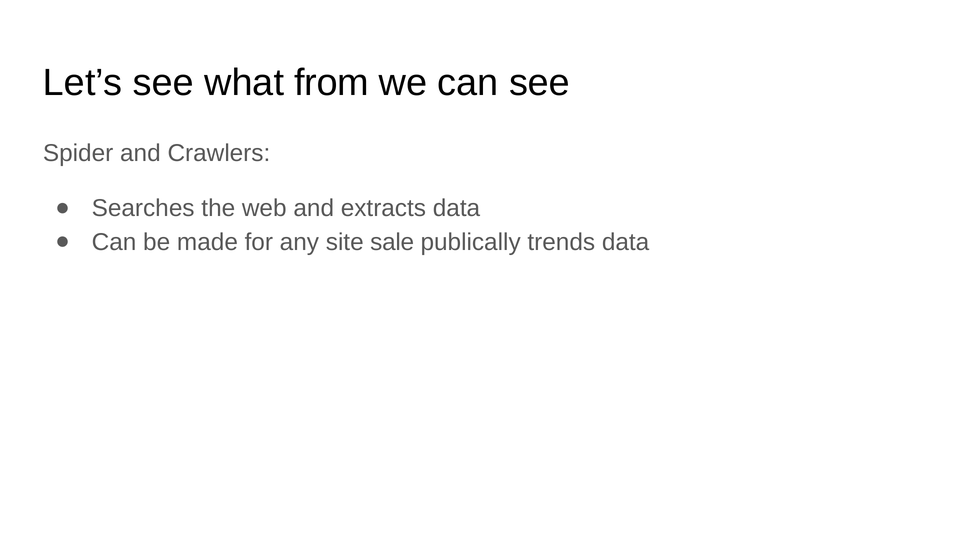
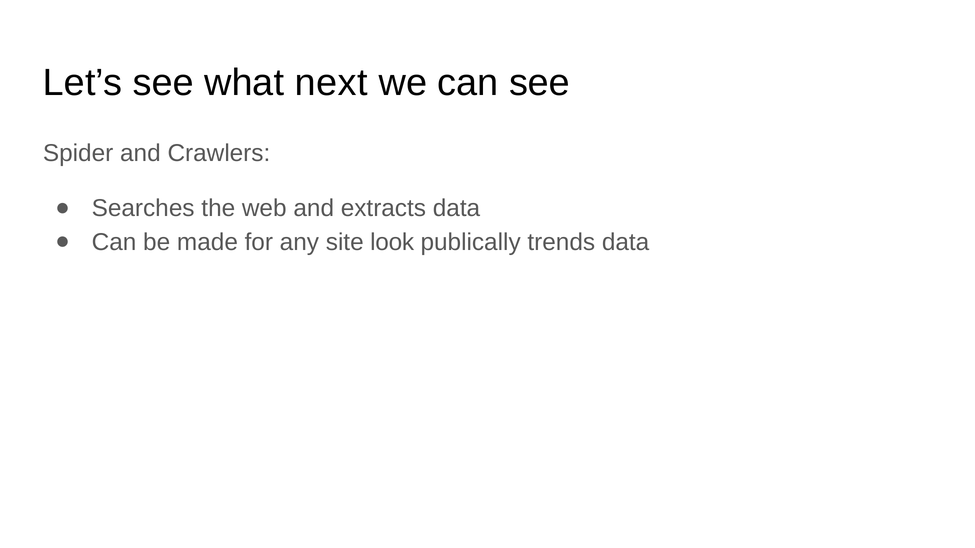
from: from -> next
sale: sale -> look
